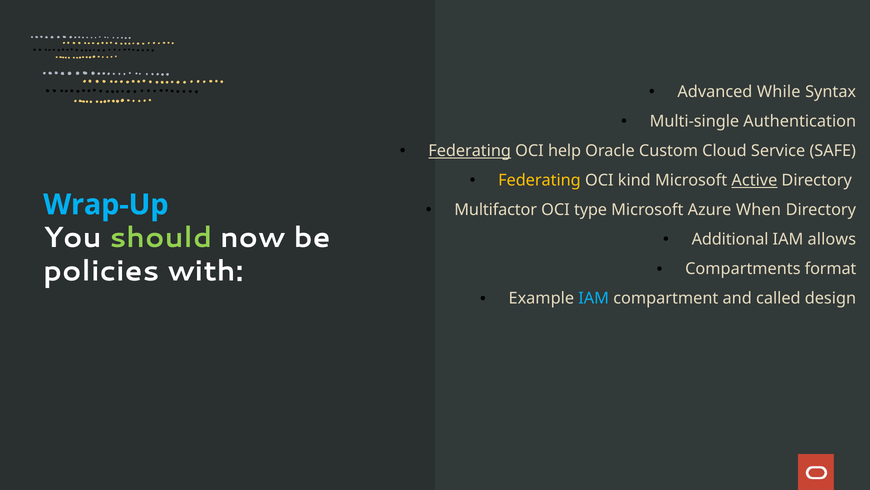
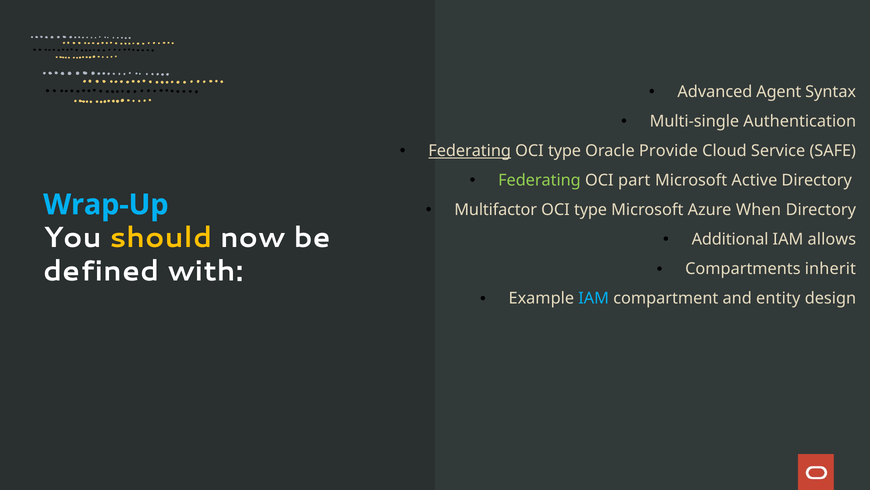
While: While -> Agent
help at (565, 151): help -> type
Custom: Custom -> Provide
Federating at (539, 180) colour: yellow -> light green
kind: kind -> part
Active underline: present -> none
should colour: light green -> yellow
policies: policies -> defined
format: format -> inherit
called: called -> entity
